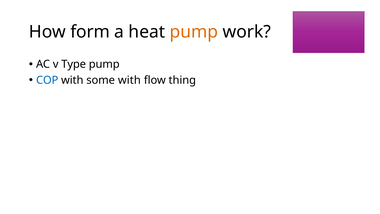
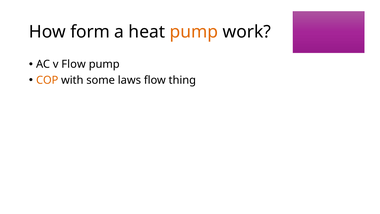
v Type: Type -> Flow
COP colour: blue -> orange
some with: with -> laws
